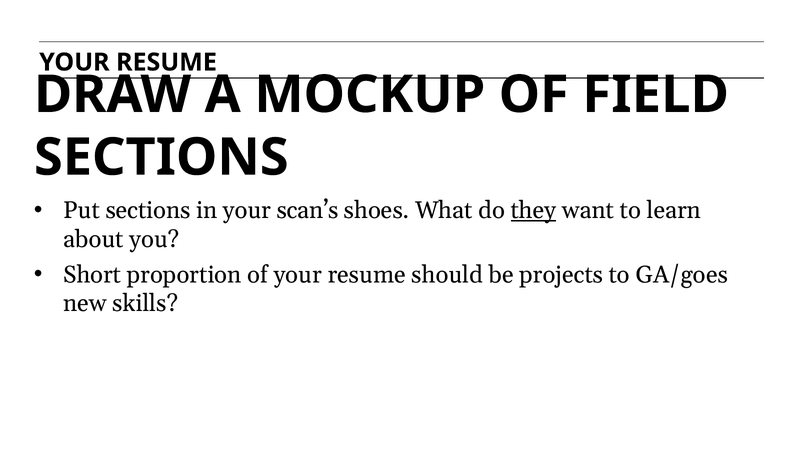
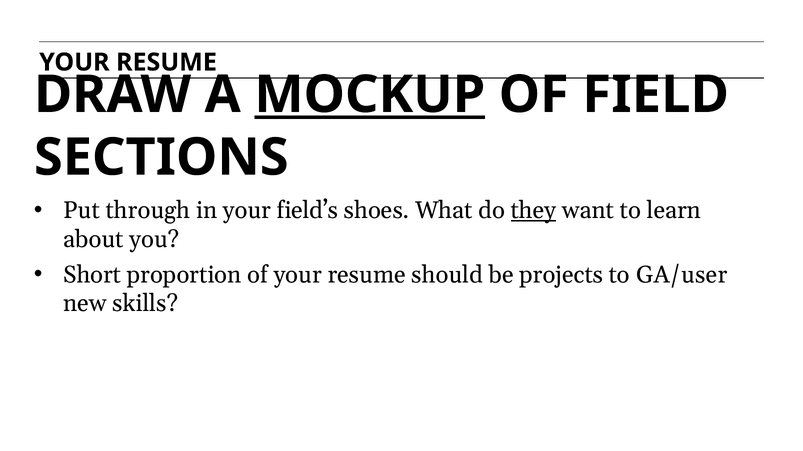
MOCKUP underline: none -> present
Put sections: sections -> through
scan’s: scan’s -> field’s
GA/goes: GA/goes -> GA/user
